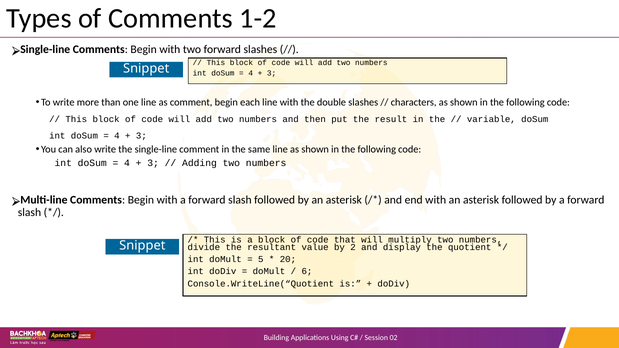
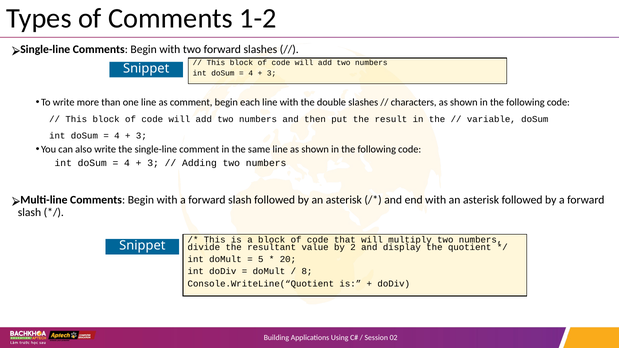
6: 6 -> 8
